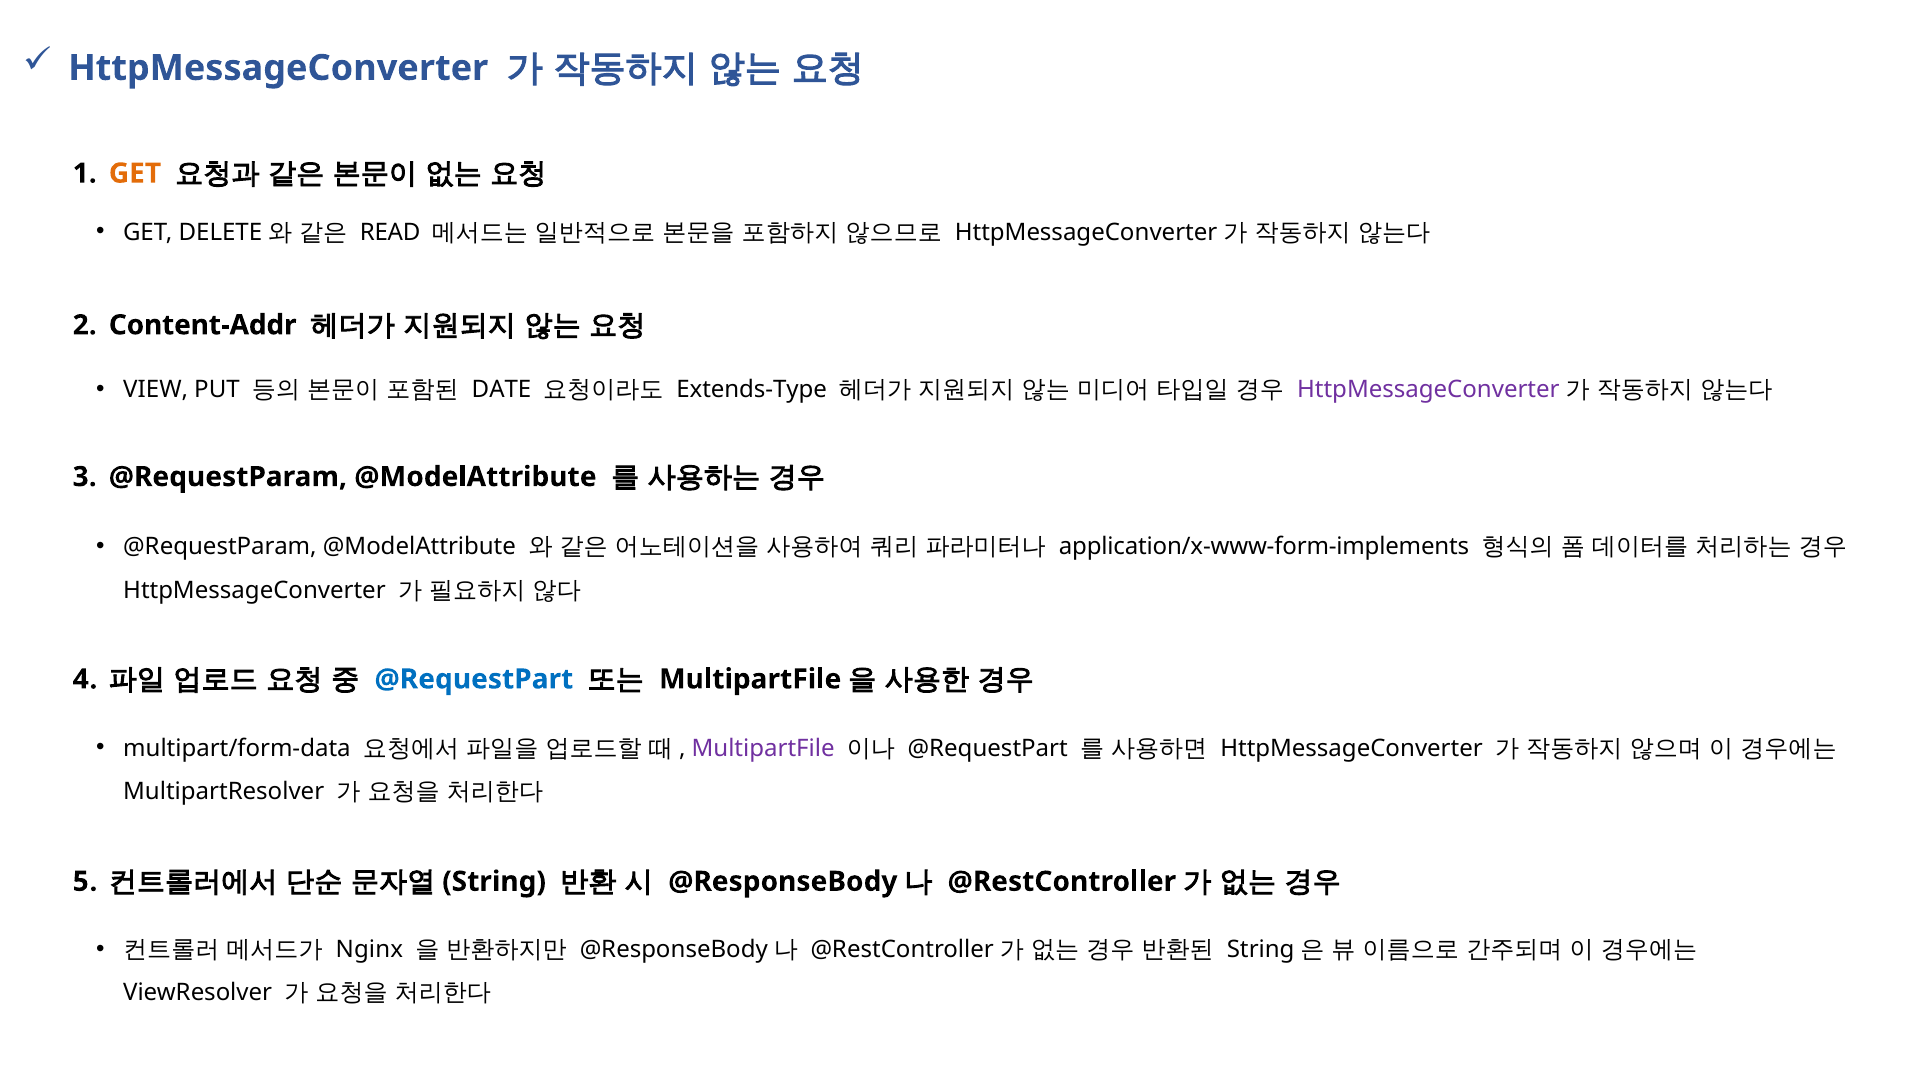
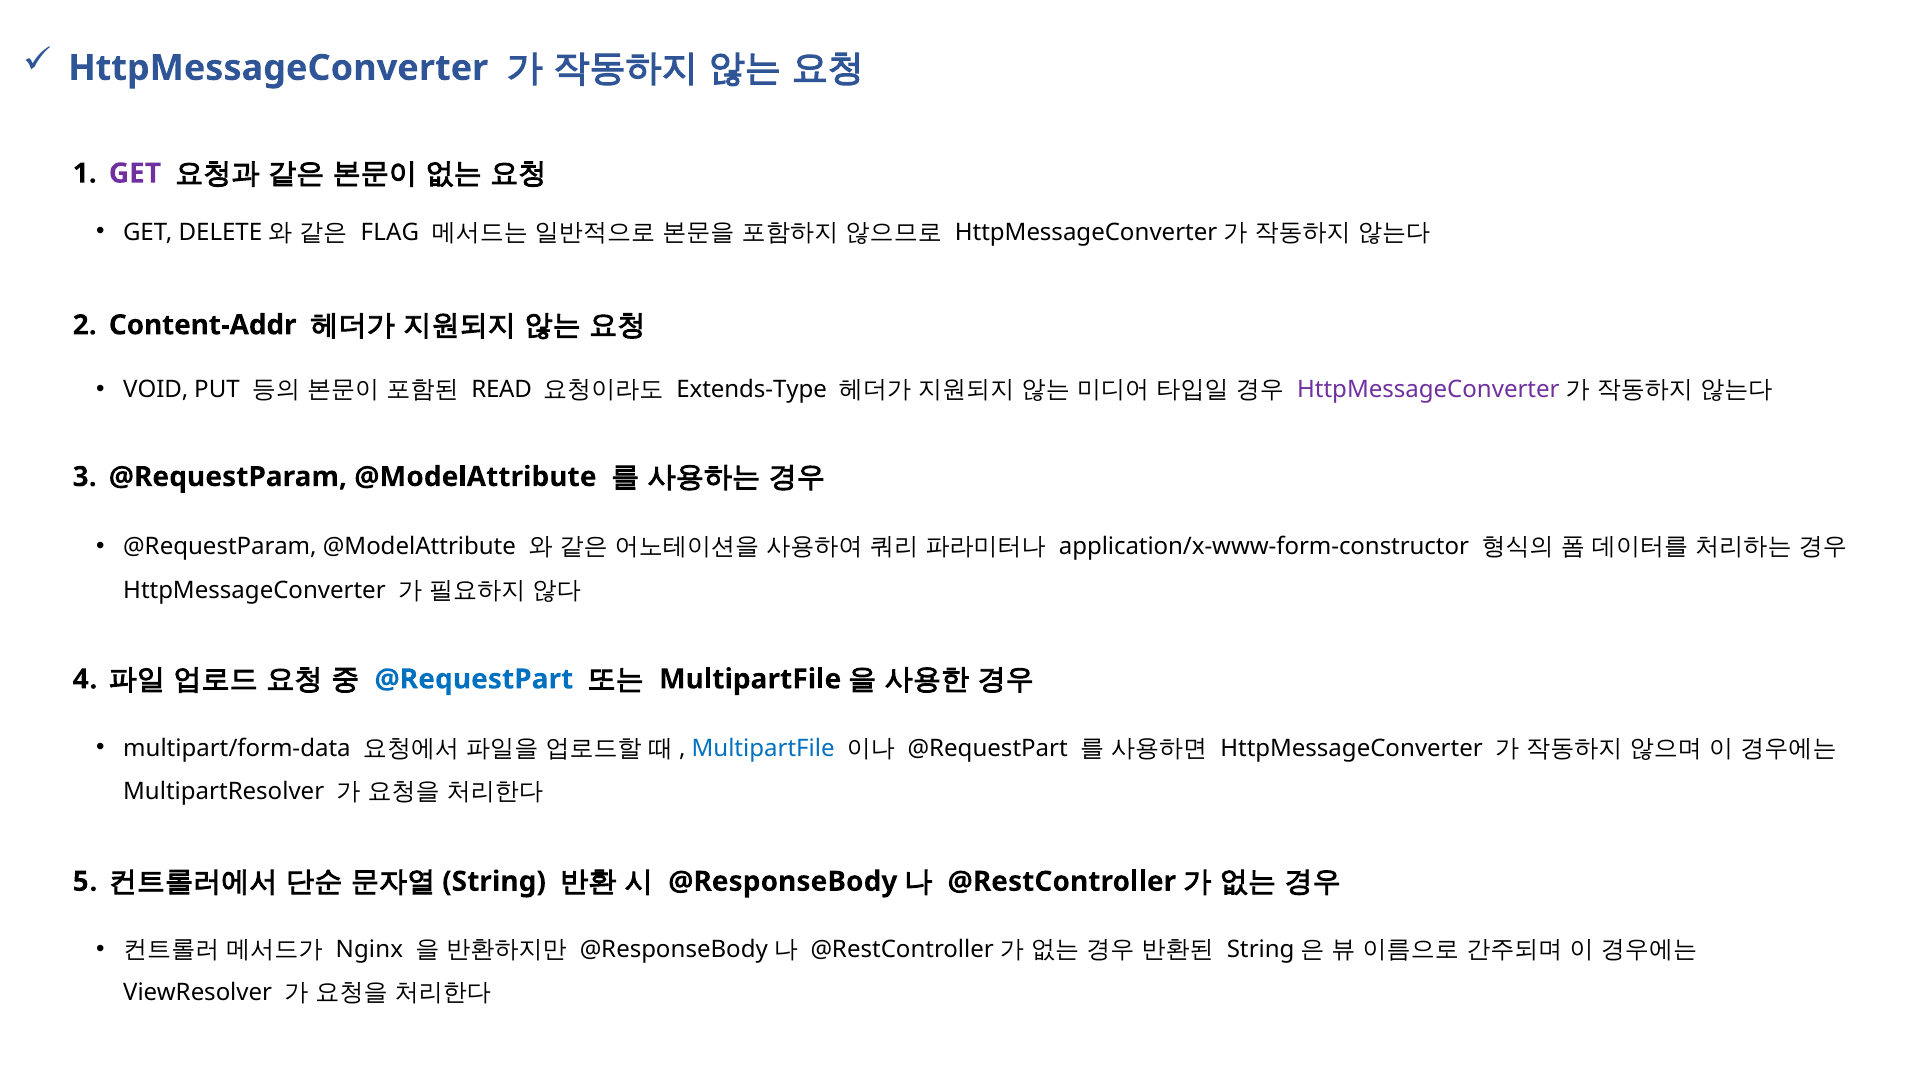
GET at (135, 173) colour: orange -> purple
READ: READ -> FLAG
VIEW: VIEW -> VOID
DATE: DATE -> READ
application/x-www-form-implements: application/x-www-form-implements -> application/x-www-form-constructor
MultipartFile at (763, 748) colour: purple -> blue
